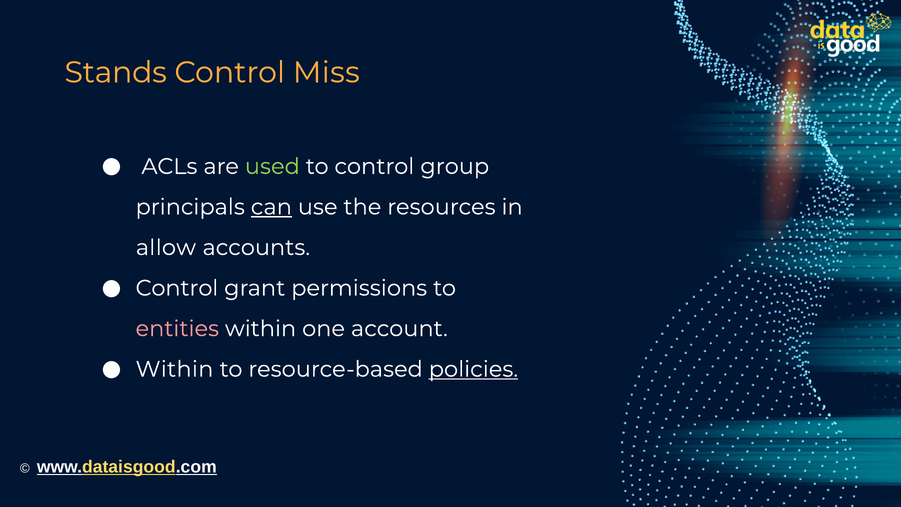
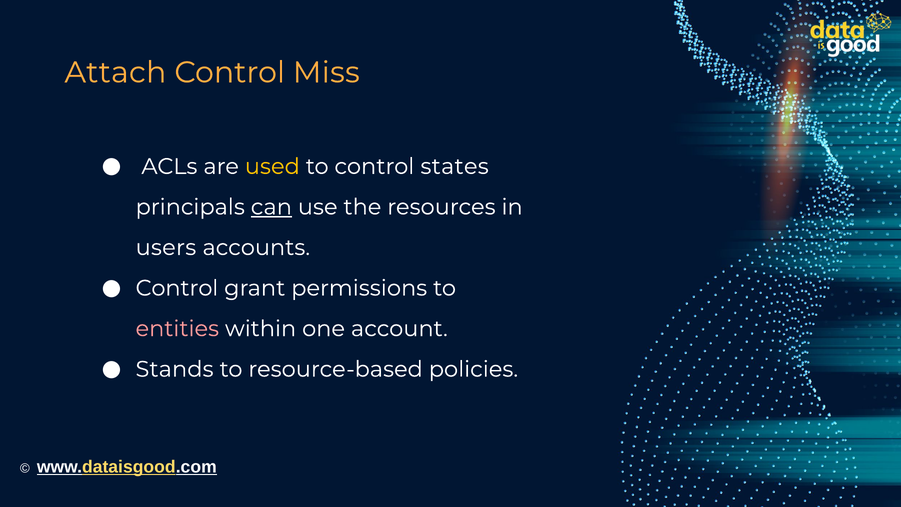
Stands: Stands -> Attach
used colour: light green -> yellow
group: group -> states
allow: allow -> users
Within at (174, 369): Within -> Stands
policies underline: present -> none
